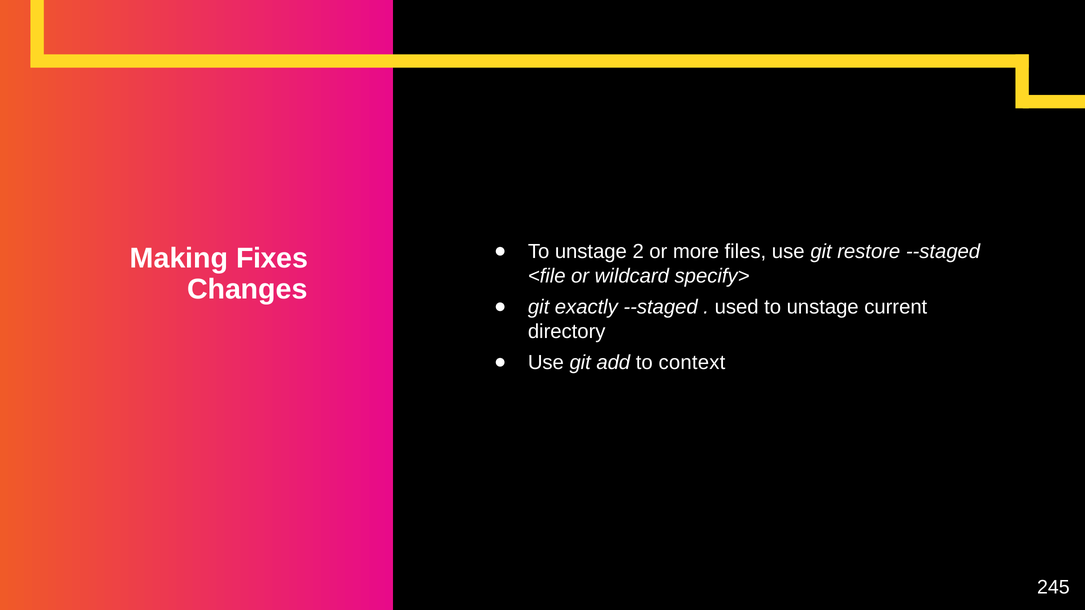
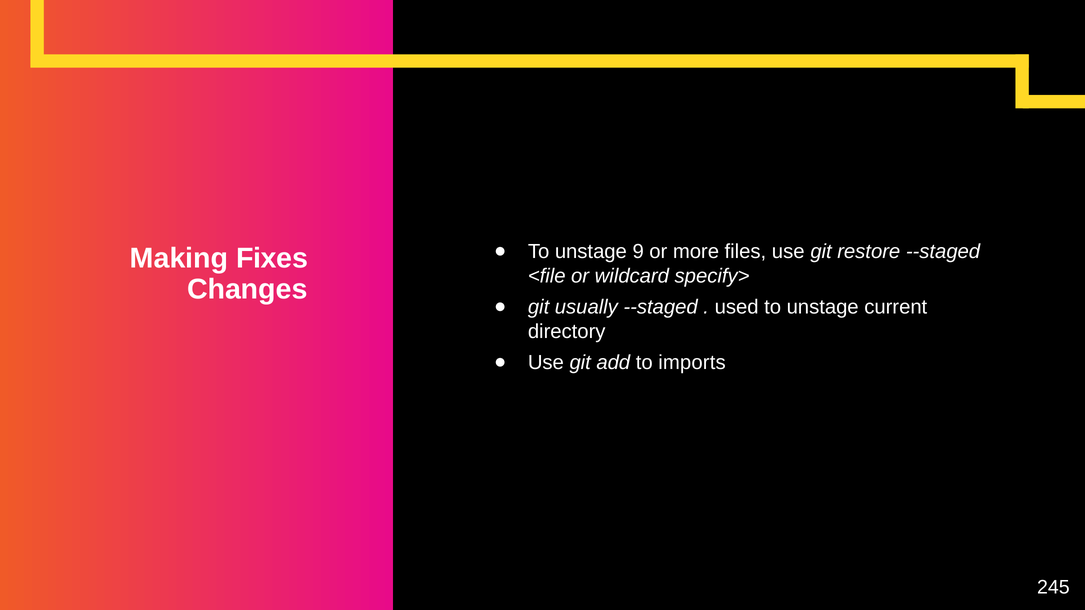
2: 2 -> 9
exactly: exactly -> usually
context: context -> imports
